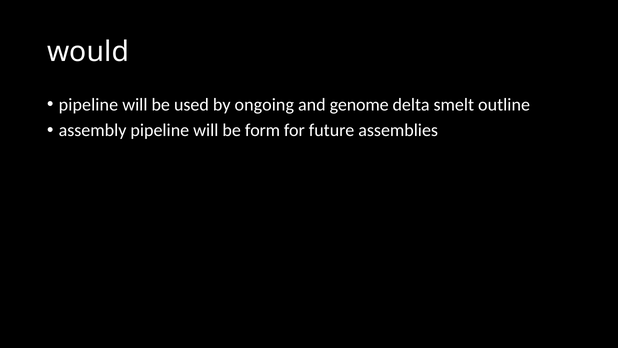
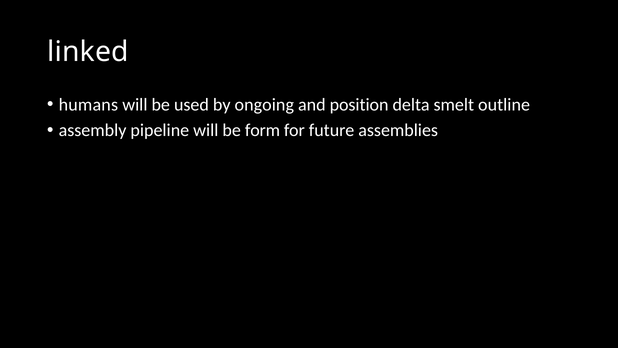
would: would -> linked
pipeline at (88, 104): pipeline -> humans
genome: genome -> position
